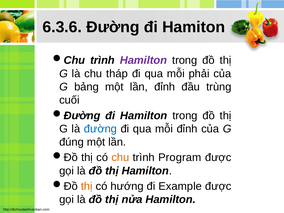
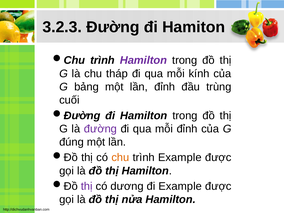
6.3.6: 6.3.6 -> 3.2.3
phải: phải -> kính
đường at (100, 129) colour: blue -> purple
trình Program: Program -> Example
thị at (87, 186) colour: orange -> purple
hướng: hướng -> dương
